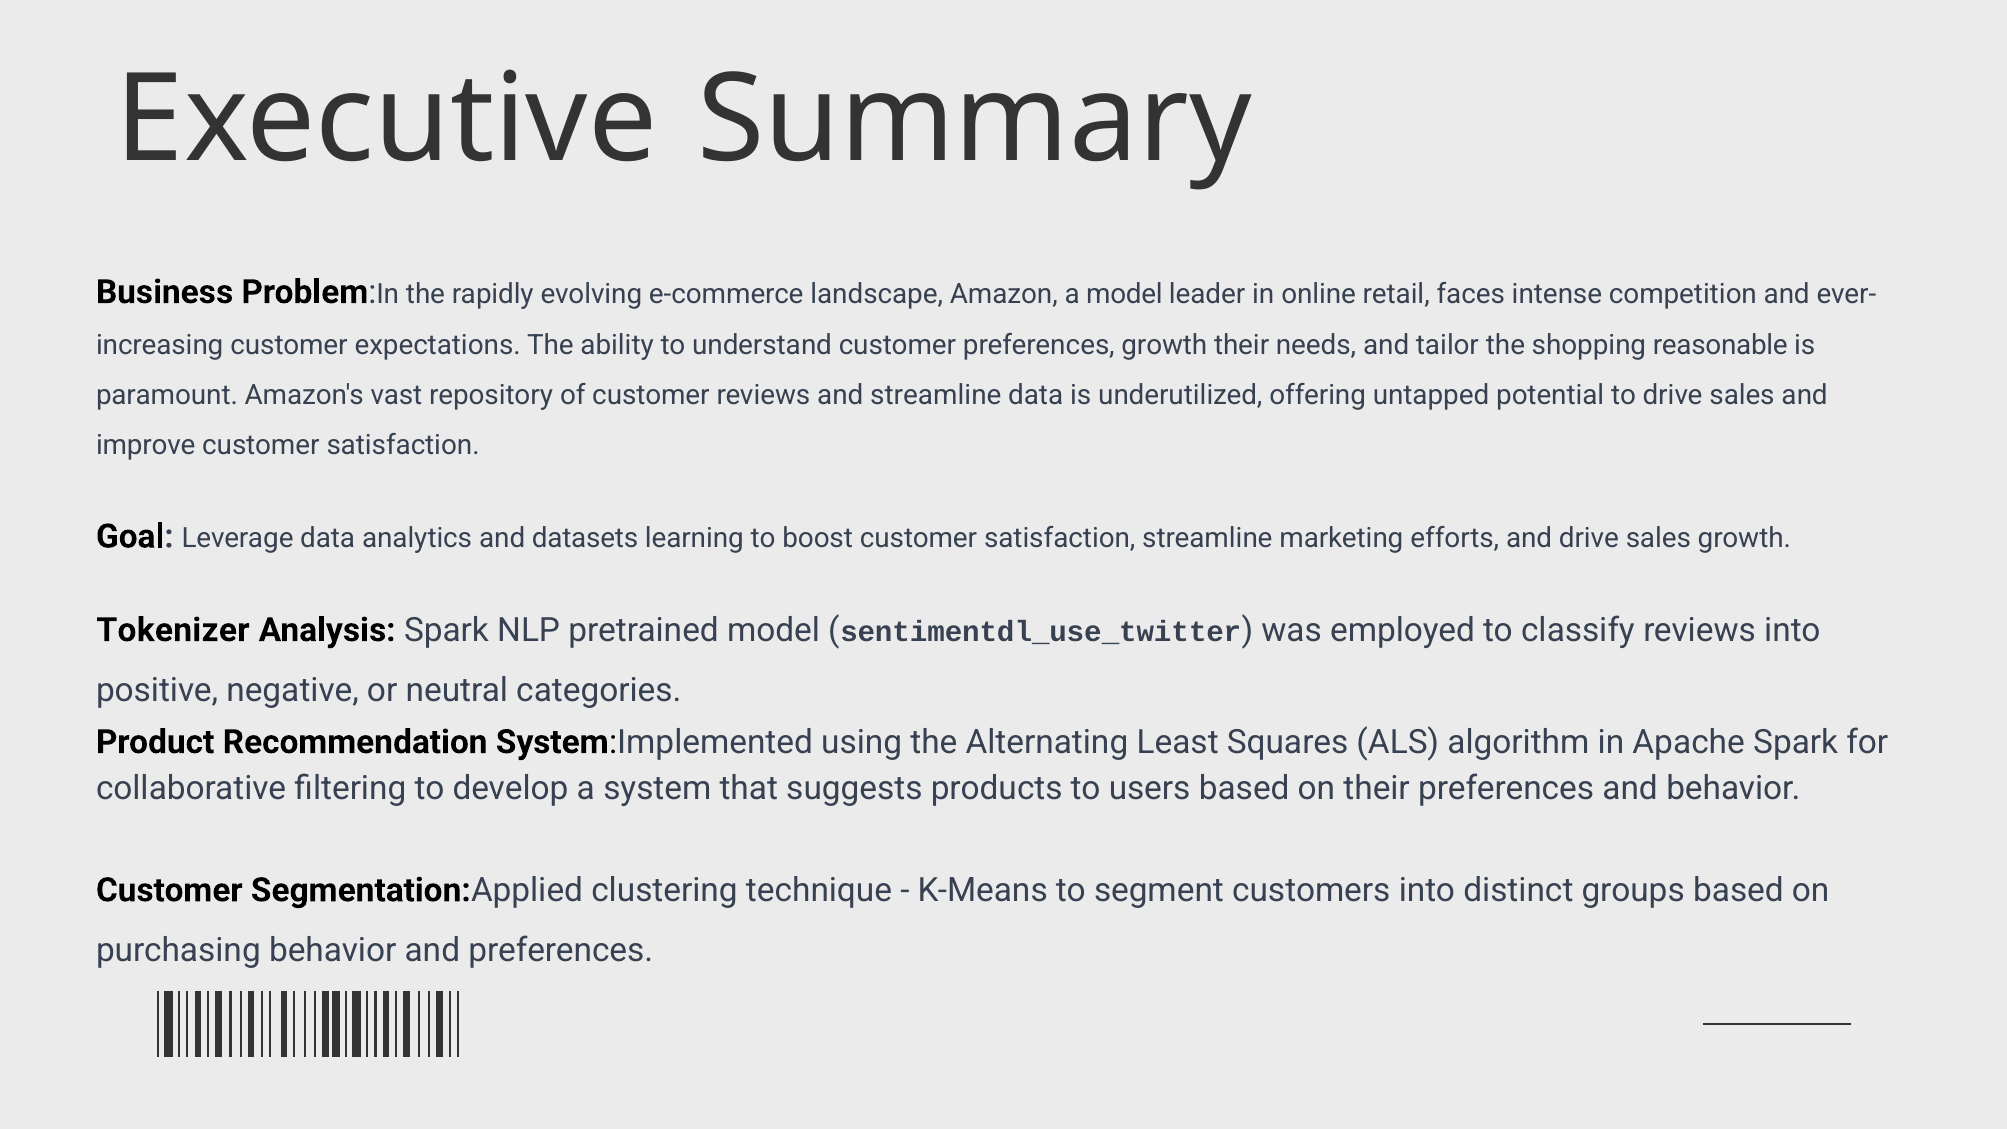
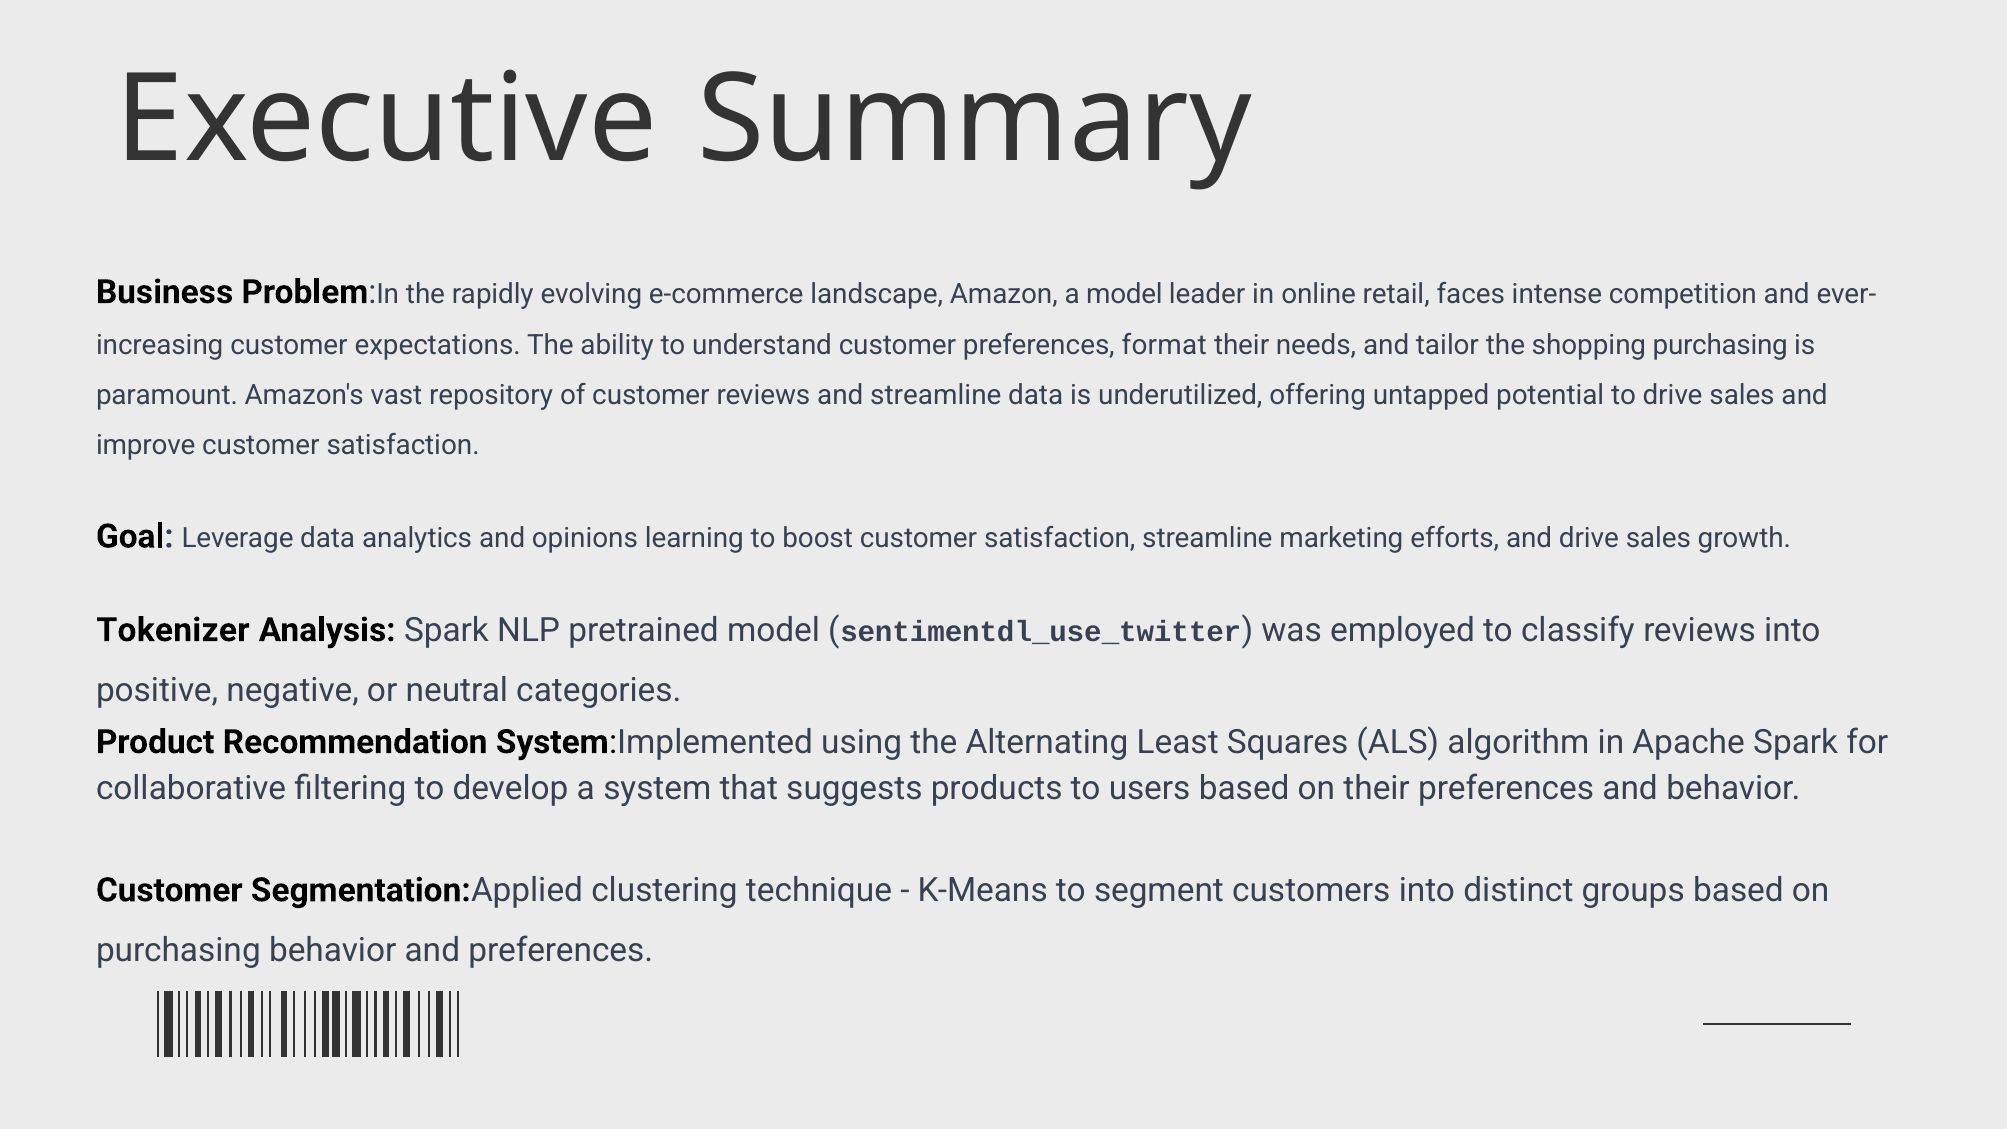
preferences growth: growth -> format
shopping reasonable: reasonable -> purchasing
datasets: datasets -> opinions
